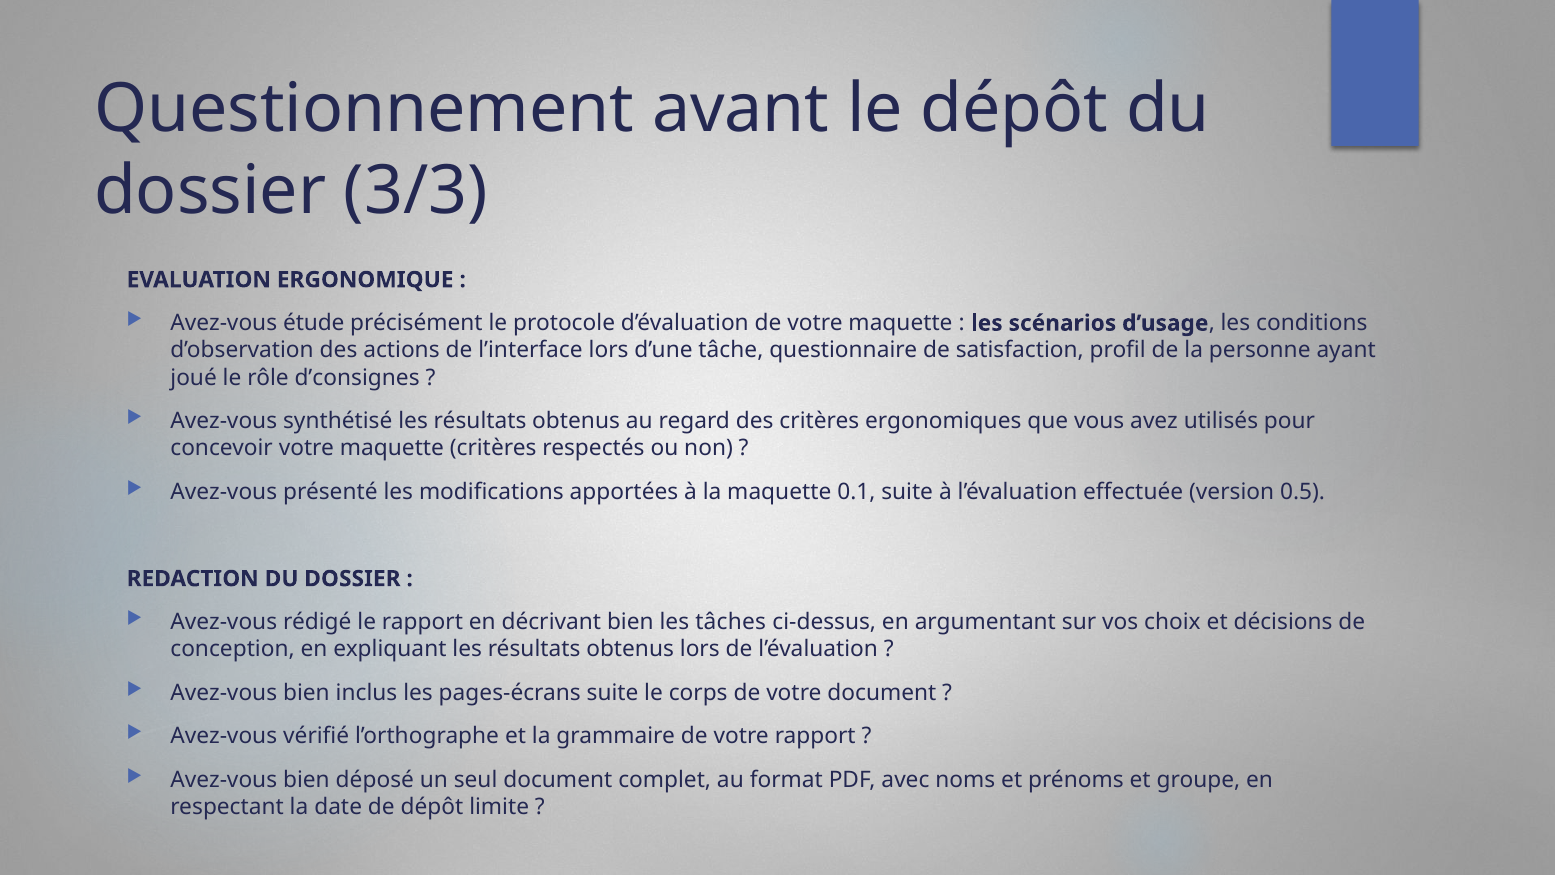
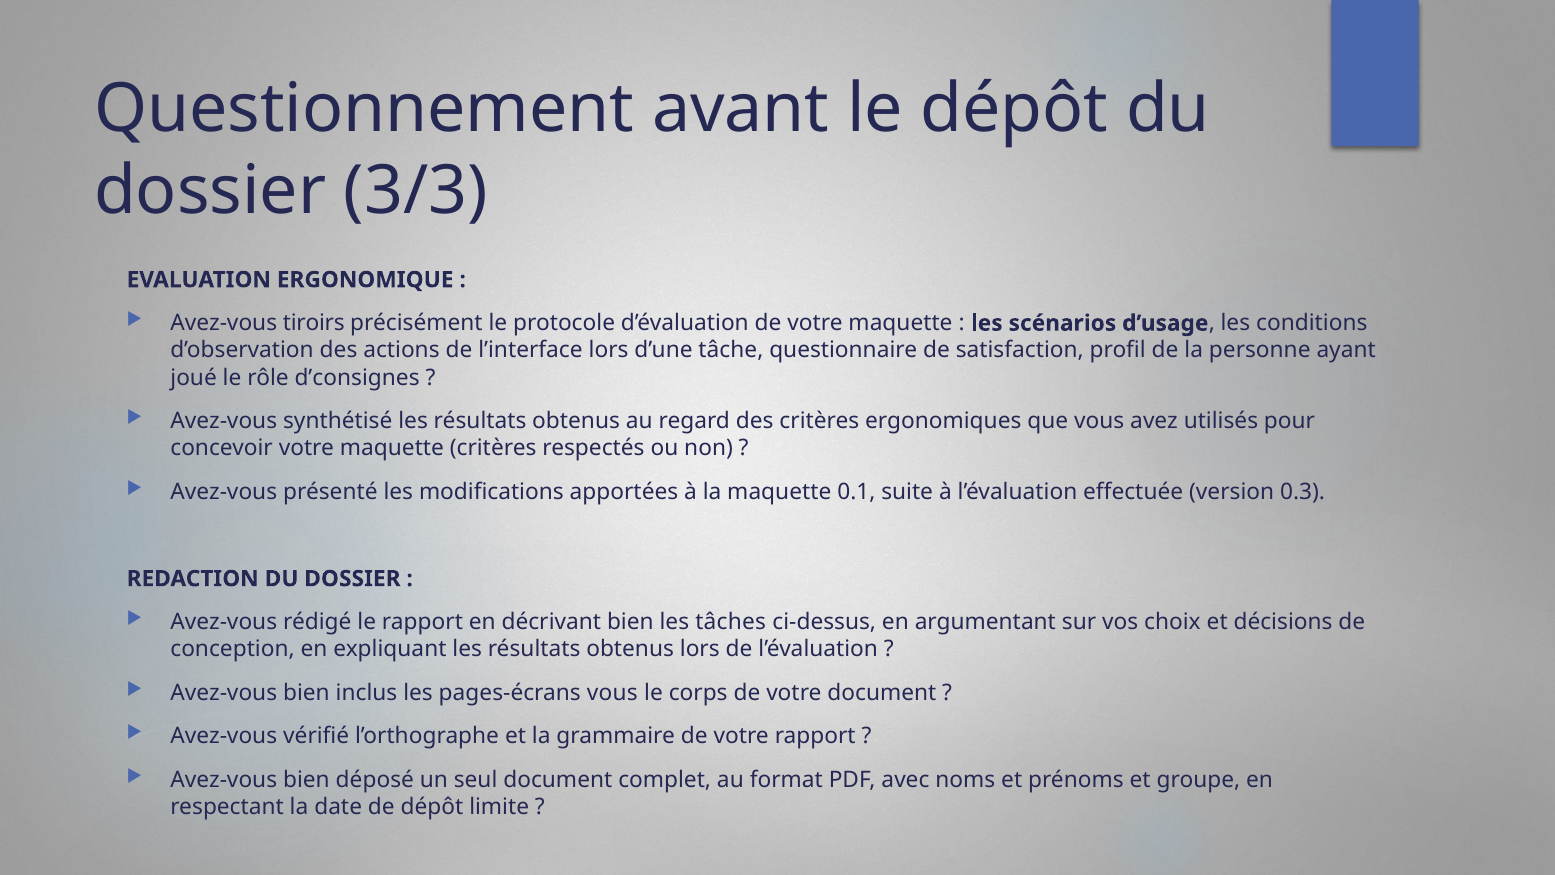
étude: étude -> tiroirs
0.5: 0.5 -> 0.3
pages-écrans suite: suite -> vous
